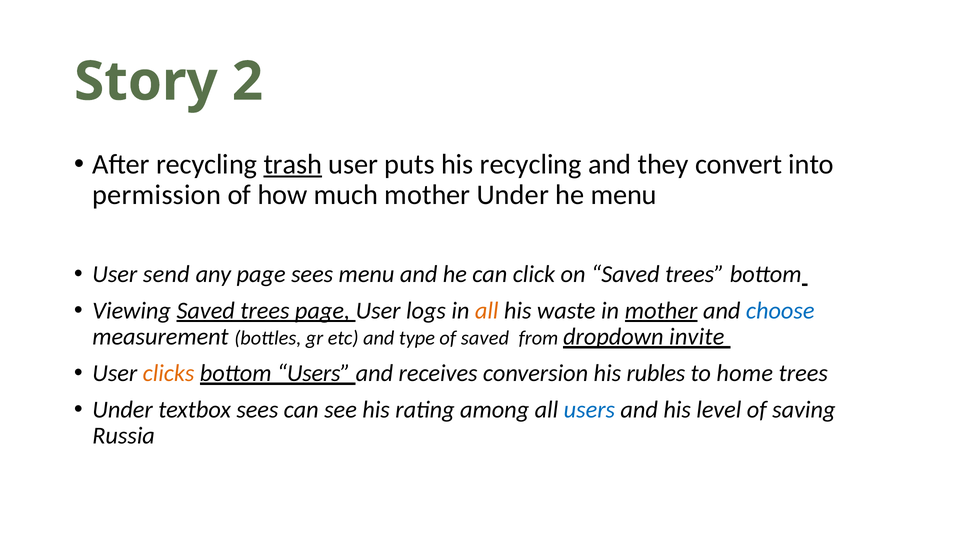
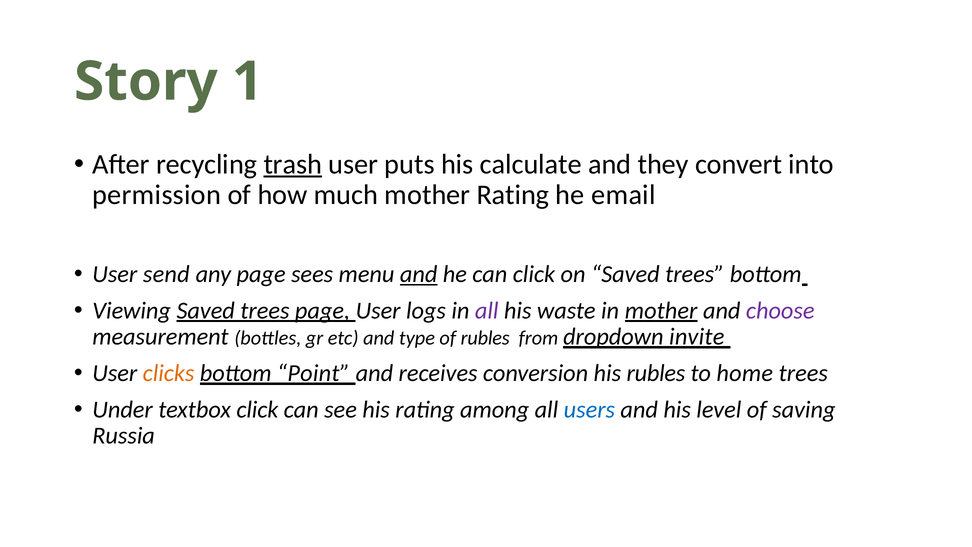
2: 2 -> 1
his recycling: recycling -> calculate
mother Under: Under -> Rating
he menu: menu -> email
and at (419, 274) underline: none -> present
all at (487, 310) colour: orange -> purple
choose colour: blue -> purple
of saved: saved -> rubles
bottom Users: Users -> Point
textbox sees: sees -> click
